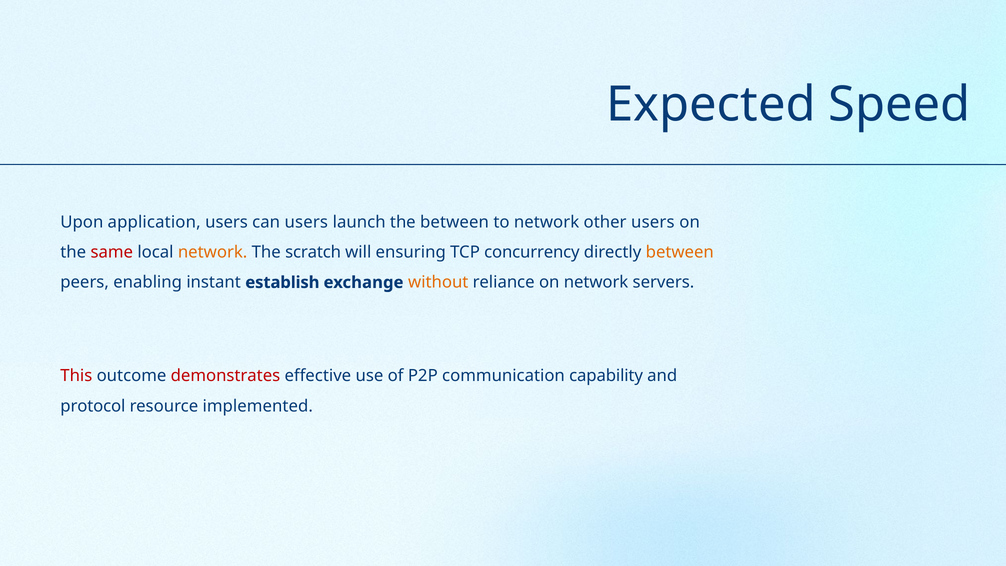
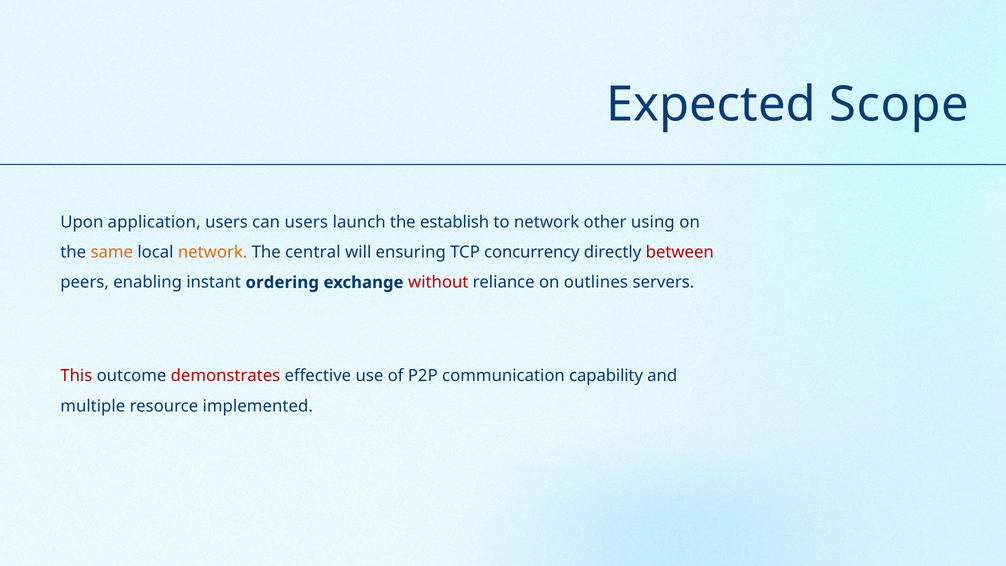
Speed: Speed -> Scope
the between: between -> establish
other users: users -> using
same colour: red -> orange
scratch: scratch -> central
between at (680, 252) colour: orange -> red
establish: establish -> ordering
without colour: orange -> red
on network: network -> outlines
protocol: protocol -> multiple
